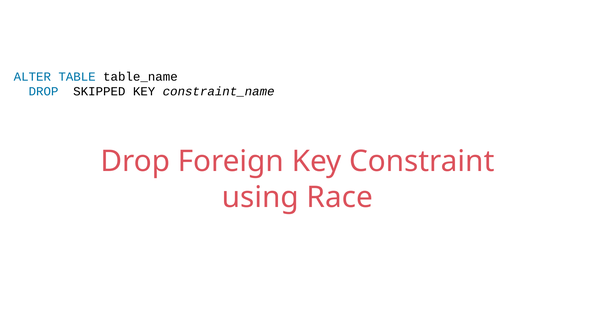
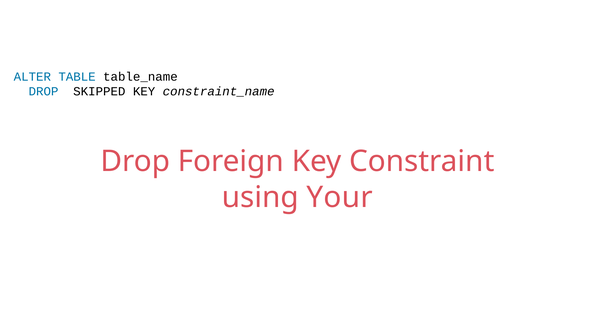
Race: Race -> Your
